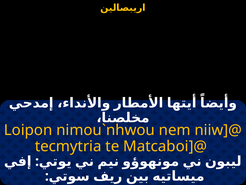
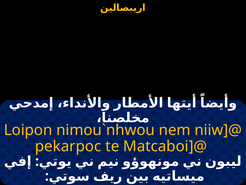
tecmytria: tecmytria -> pekarpoc
